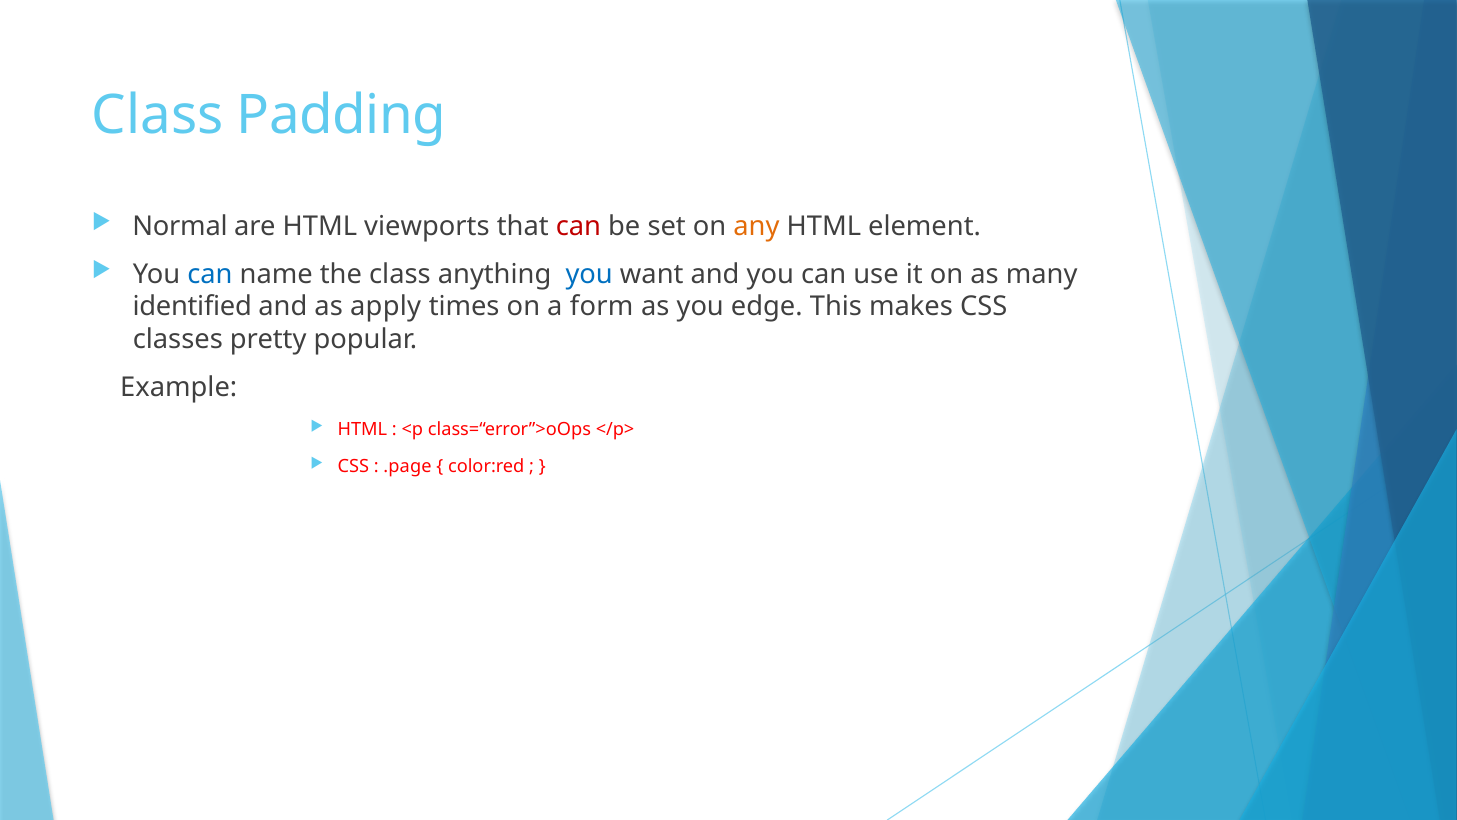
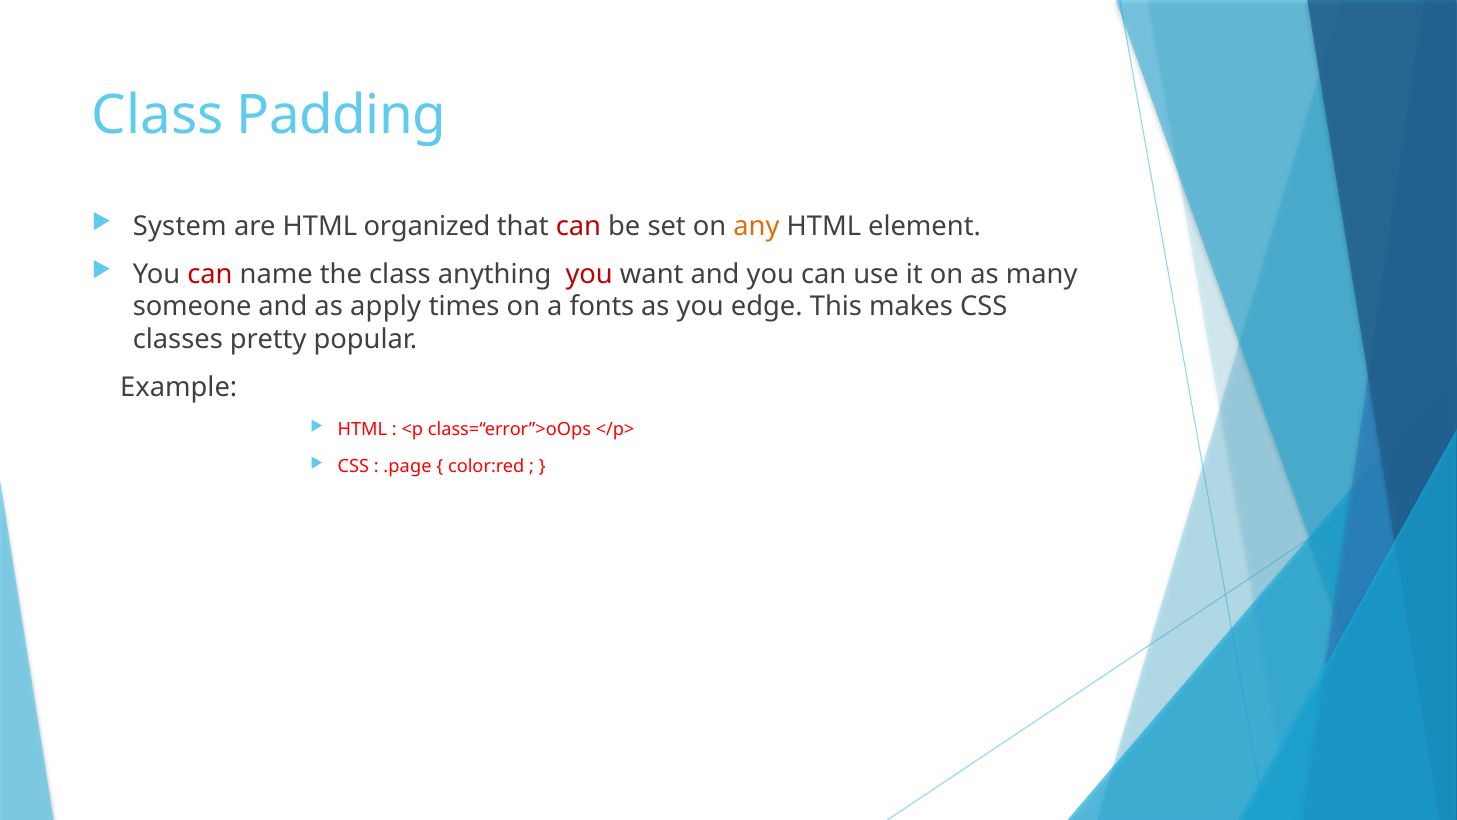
Normal: Normal -> System
viewports: viewports -> organized
can at (210, 274) colour: blue -> red
you at (589, 274) colour: blue -> red
identified: identified -> someone
form: form -> fonts
